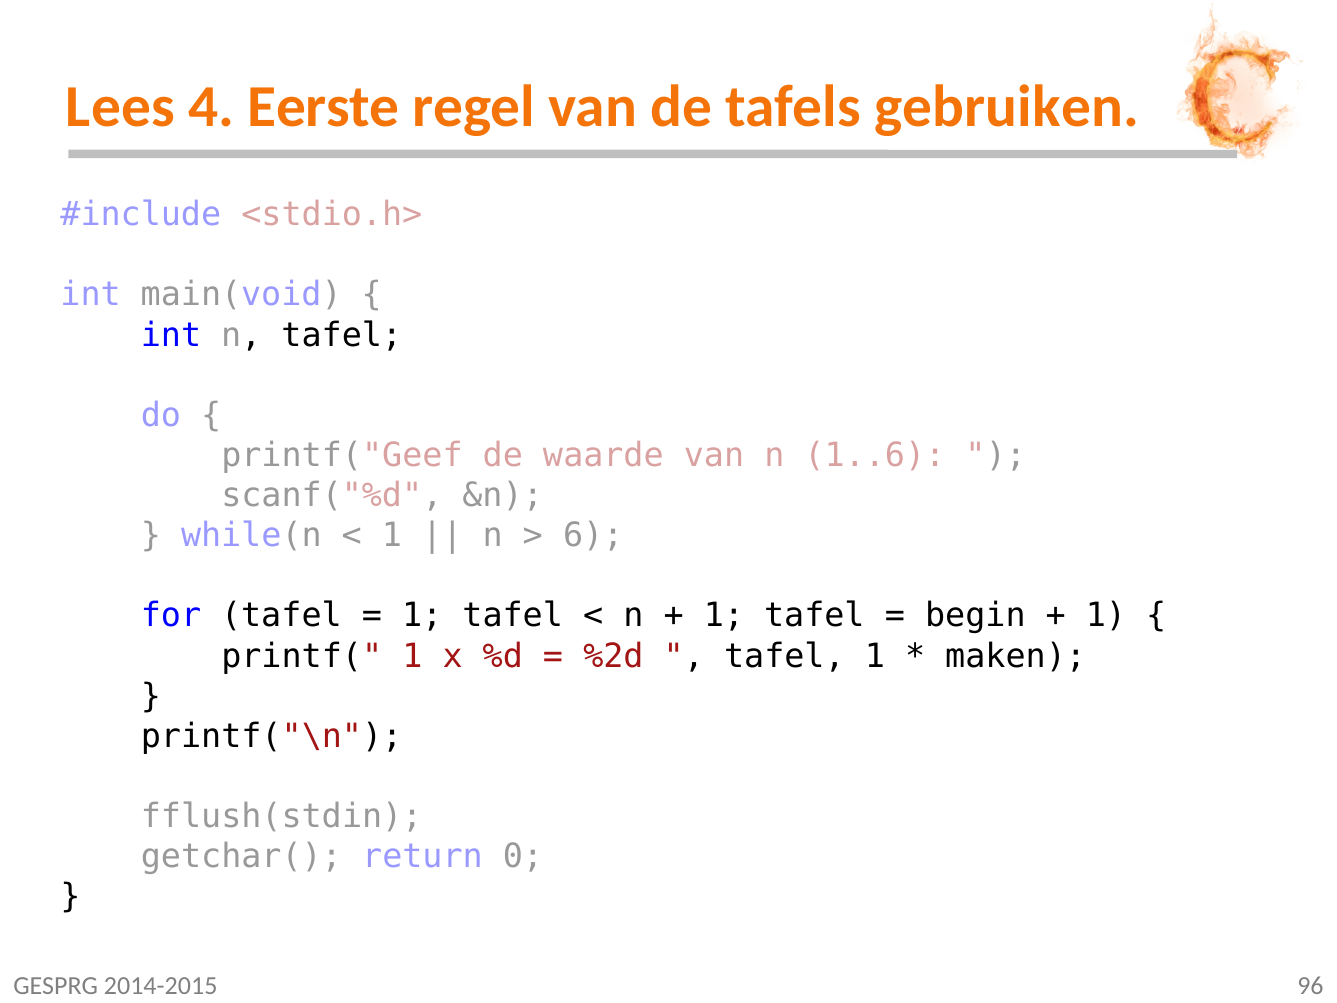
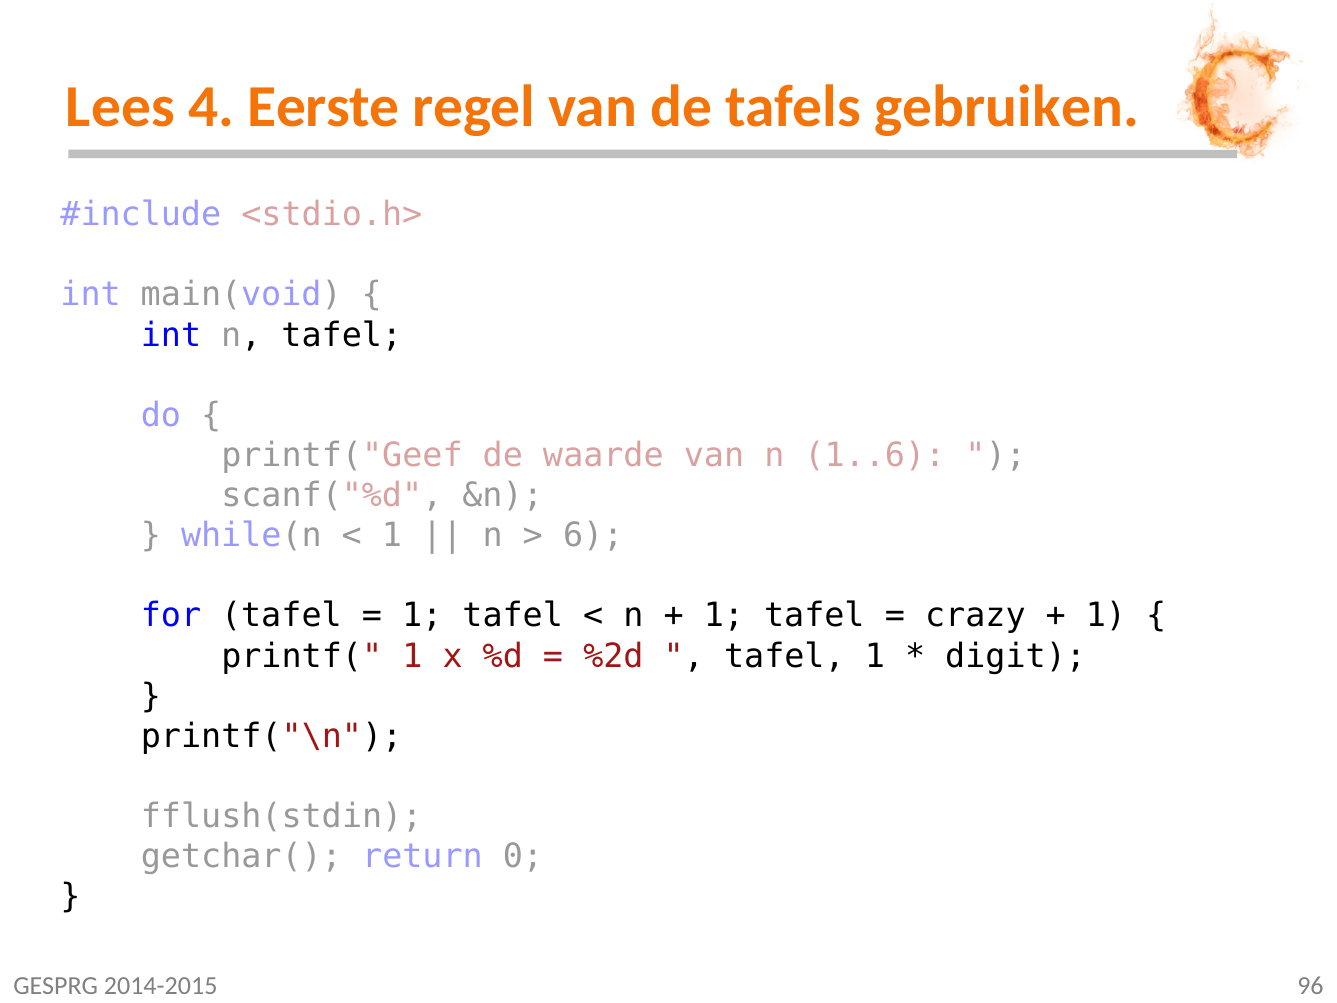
begin: begin -> crazy
maken: maken -> digit
